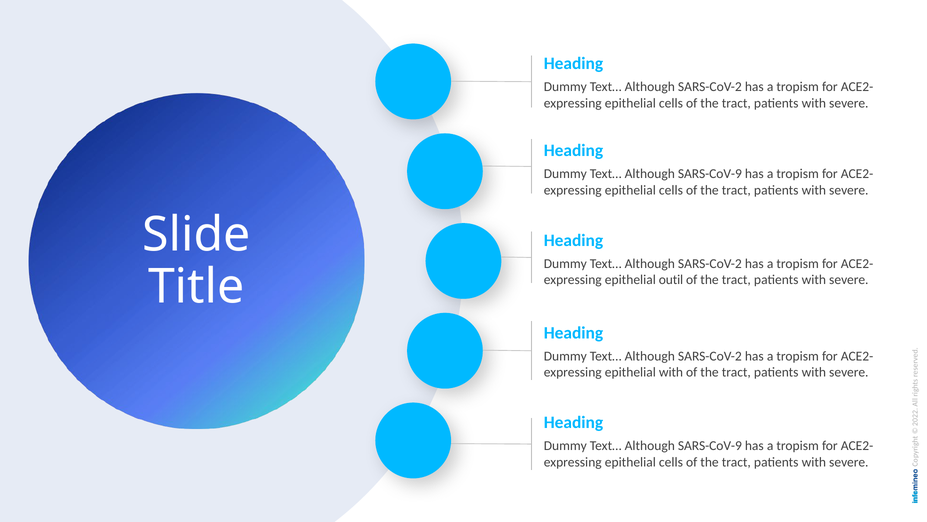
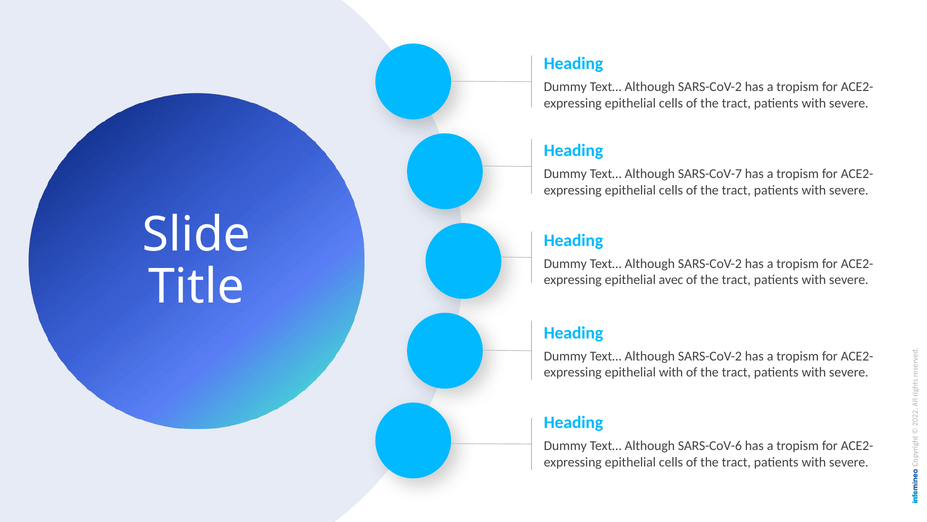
SARS-CoV-9 at (710, 174): SARS-CoV-9 -> SARS-CoV-7
outil: outil -> avec
SARS-CoV-9 at (710, 445): SARS-CoV-9 -> SARS-CoV-6
